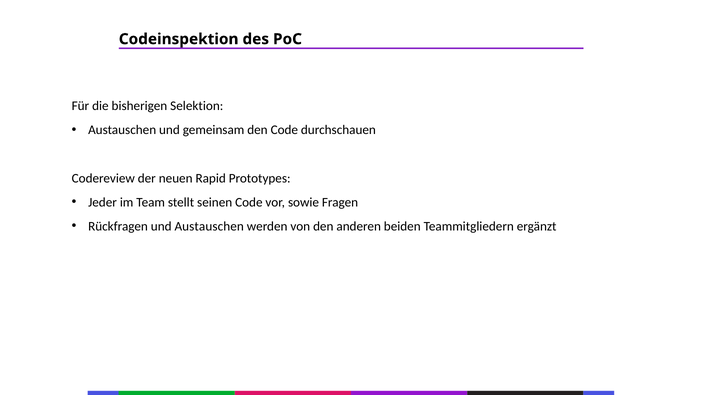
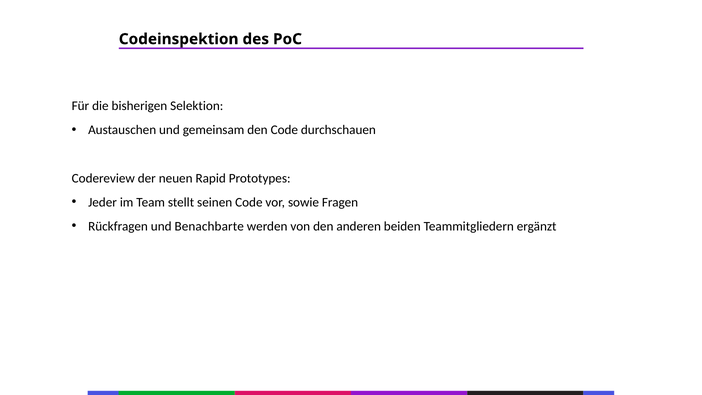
und Austauschen: Austauschen -> Benachbarte
